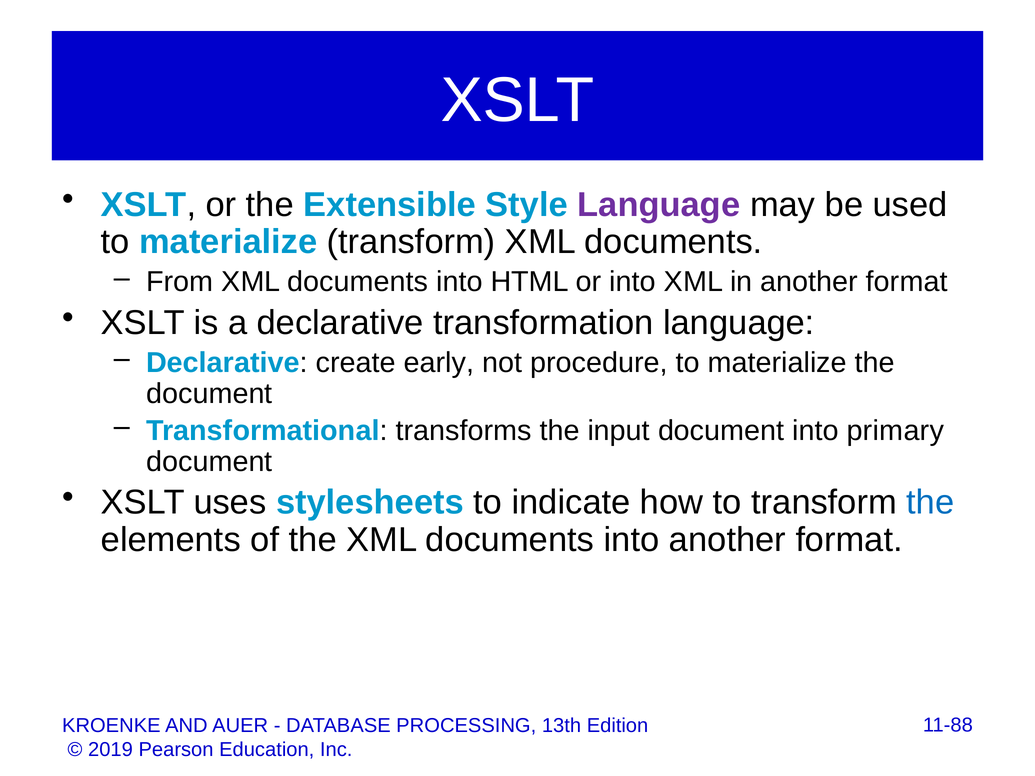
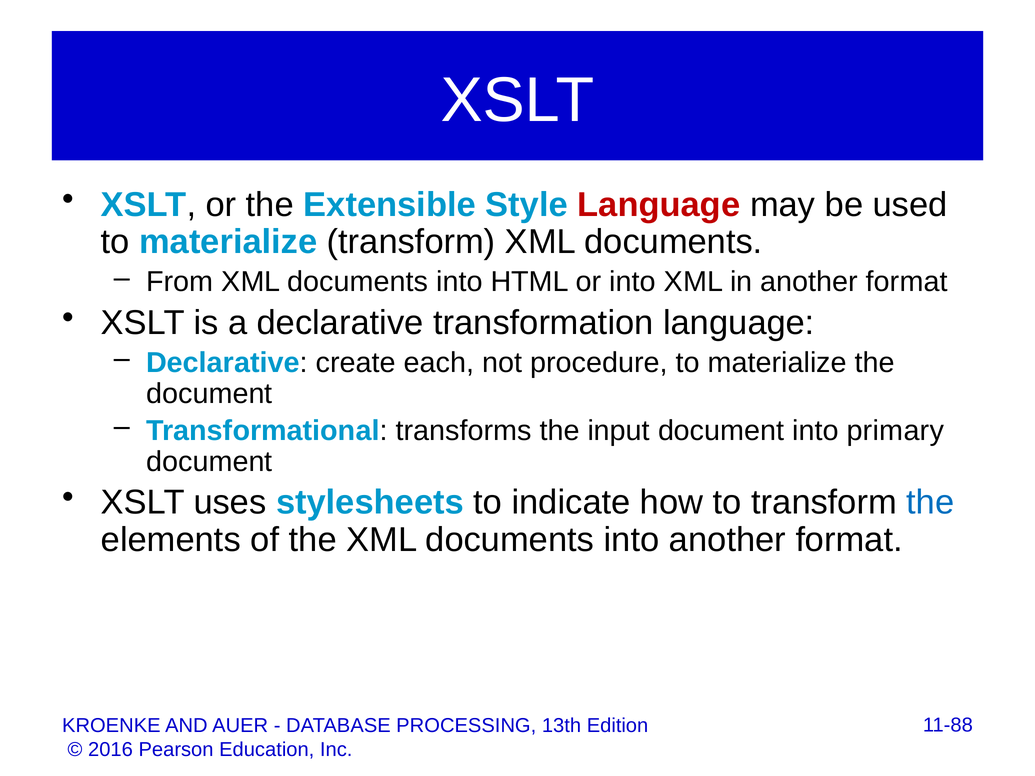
Language at (659, 205) colour: purple -> red
early: early -> each
2019: 2019 -> 2016
